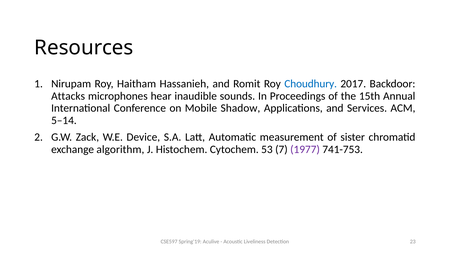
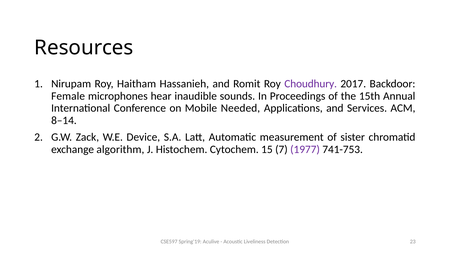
Choudhury colour: blue -> purple
Attacks: Attacks -> Female
Shadow: Shadow -> Needed
5–14: 5–14 -> 8–14
53: 53 -> 15
